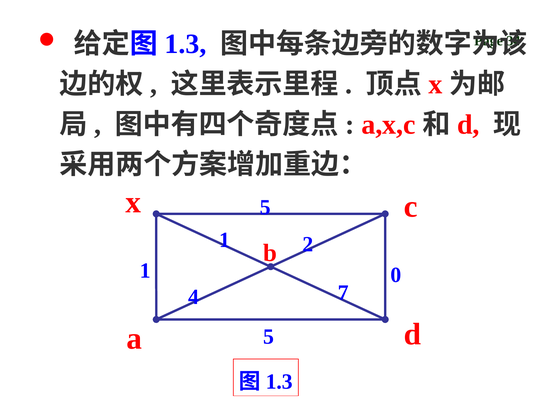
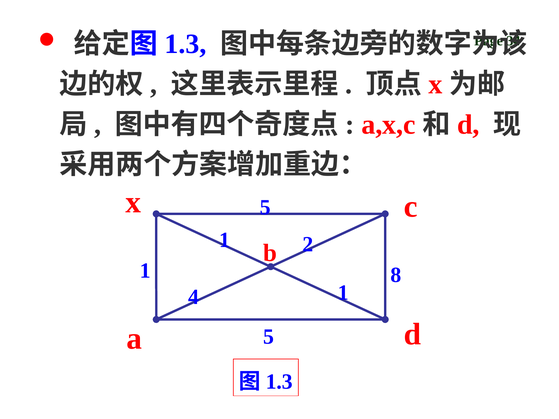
0: 0 -> 8
4 7: 7 -> 1
